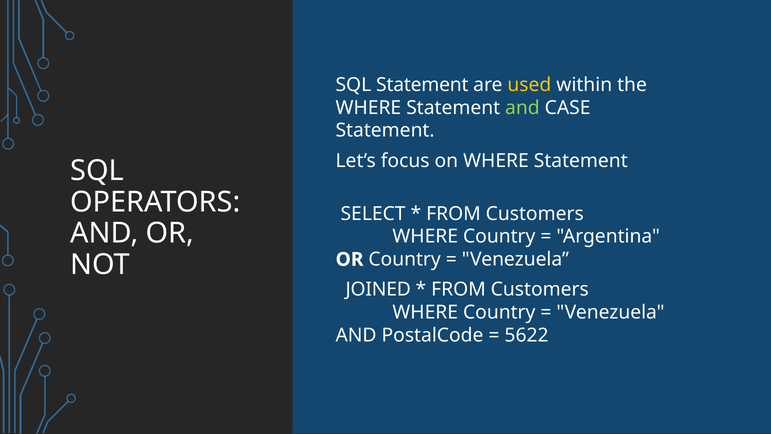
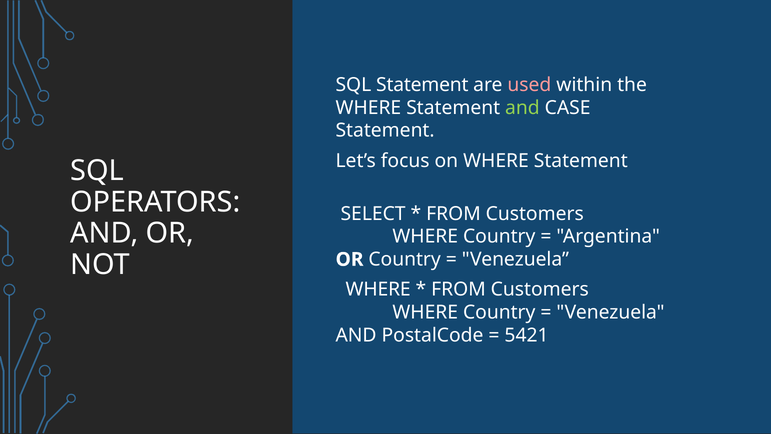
used colour: yellow -> pink
JOINED at (378, 289): JOINED -> WHERE
5622: 5622 -> 5421
